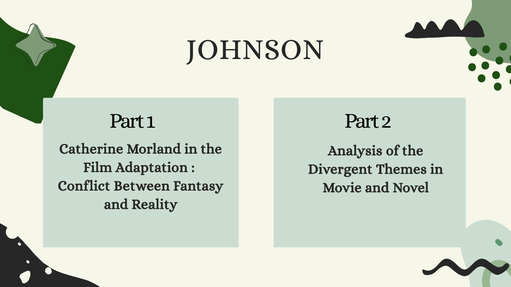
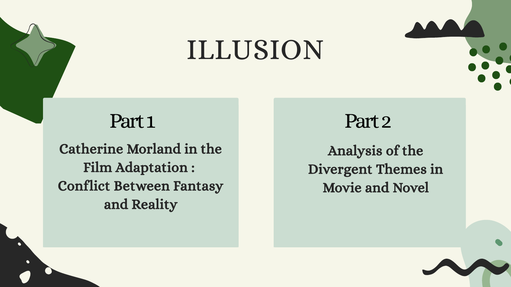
JOHNSON: JOHNSON -> ILLUSION
